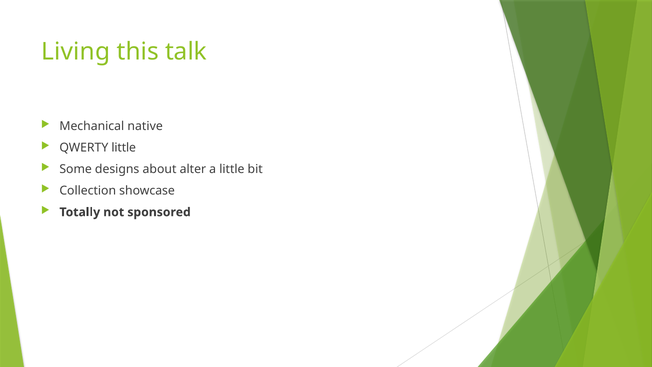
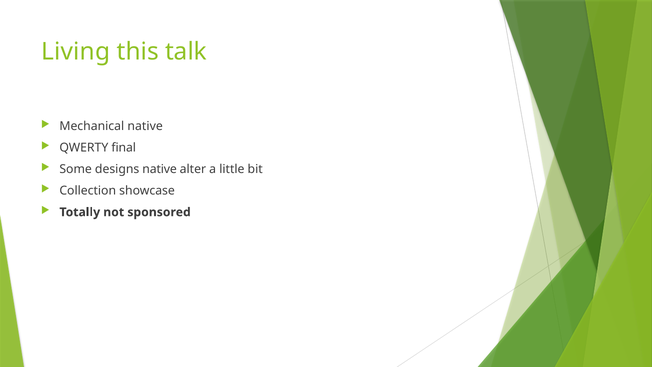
QWERTY little: little -> final
designs about: about -> native
